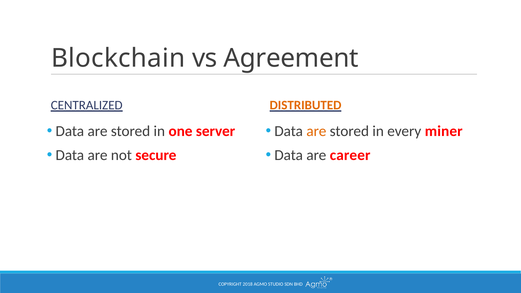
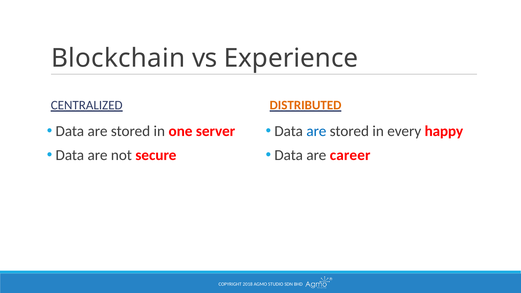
Agreement: Agreement -> Experience
are at (316, 131) colour: orange -> blue
miner: miner -> happy
